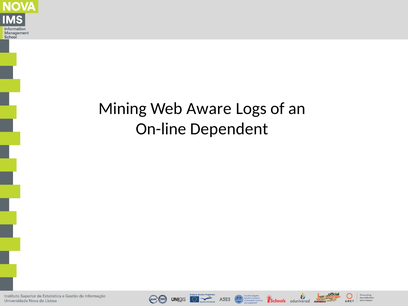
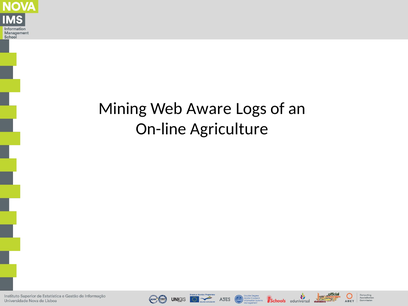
Dependent: Dependent -> Agriculture
